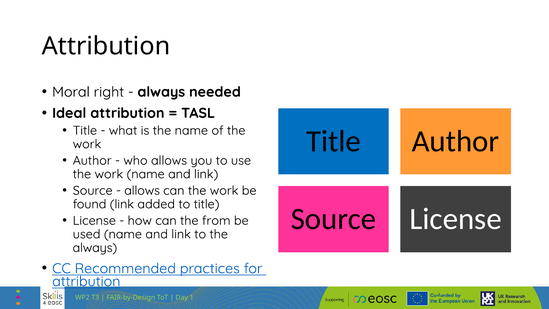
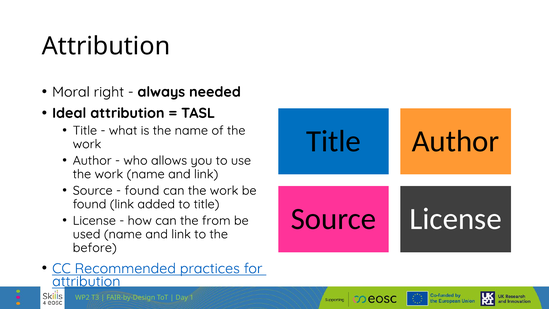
allows at (142, 190): allows -> found
always at (95, 248): always -> before
